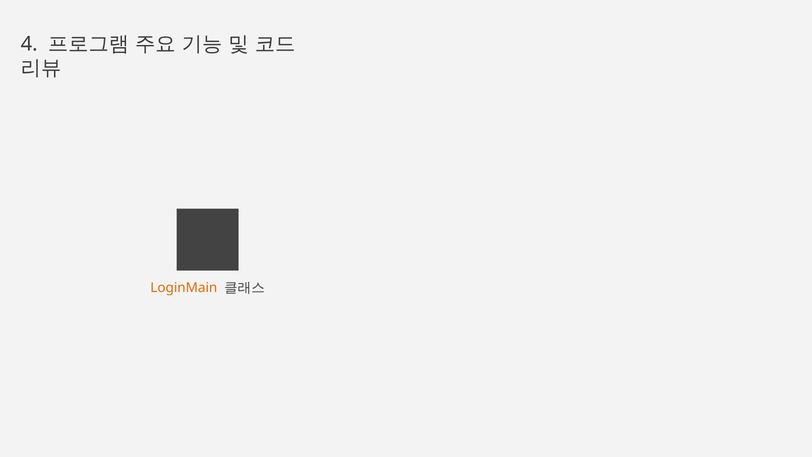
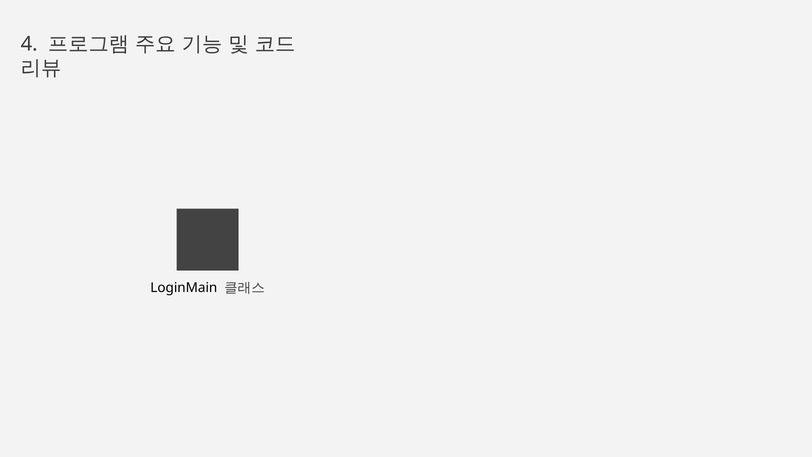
LoginMain colour: orange -> black
